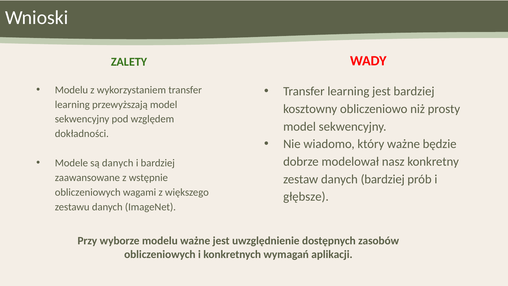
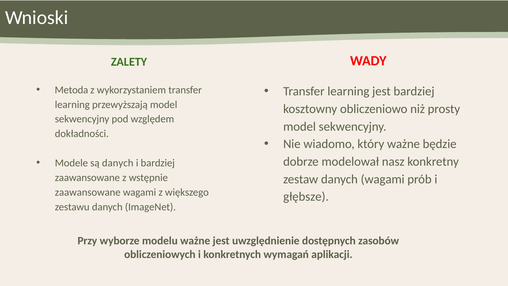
Modelu at (71, 90): Modelu -> Metoda
danych bardziej: bardziej -> wagami
obliczeniowych at (88, 192): obliczeniowych -> zaawansowane
